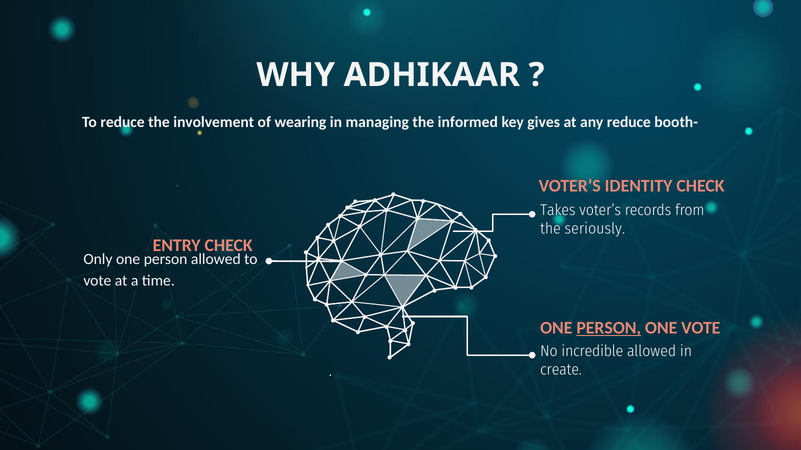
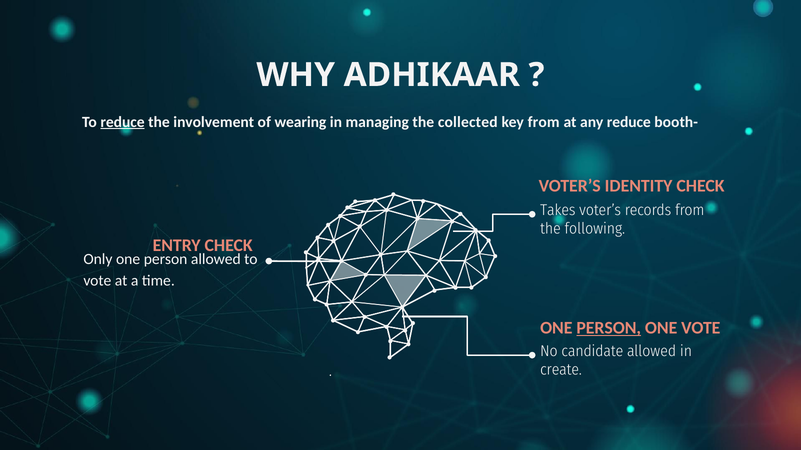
reduce at (123, 122) underline: none -> present
informed: informed -> collected
key gives: gives -> from
seriously: seriously -> following
incredible: incredible -> candidate
